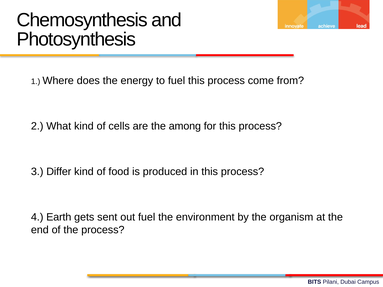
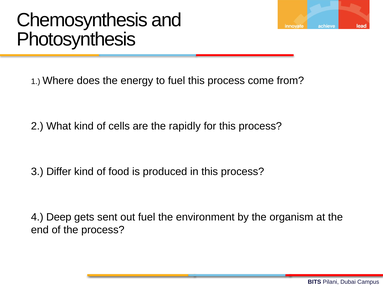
among: among -> rapidly
Earth: Earth -> Deep
